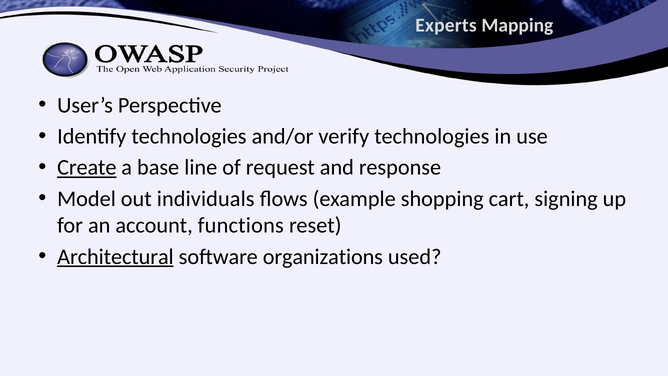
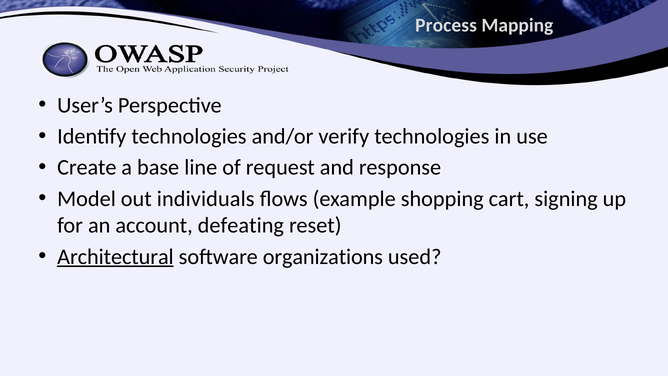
Experts: Experts -> Process
Create underline: present -> none
functions: functions -> defeating
